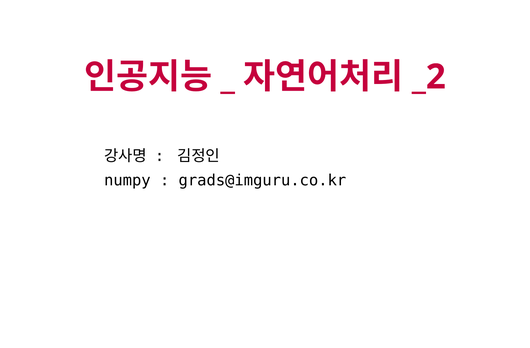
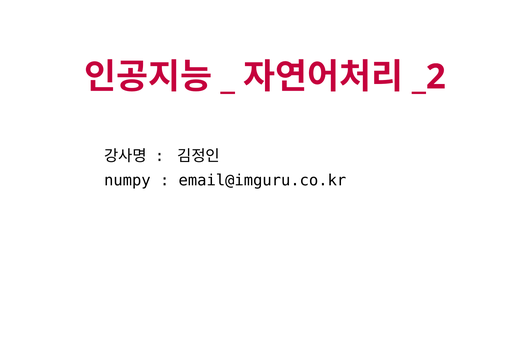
grads@imguru.co.kr: grads@imguru.co.kr -> email@imguru.co.kr
